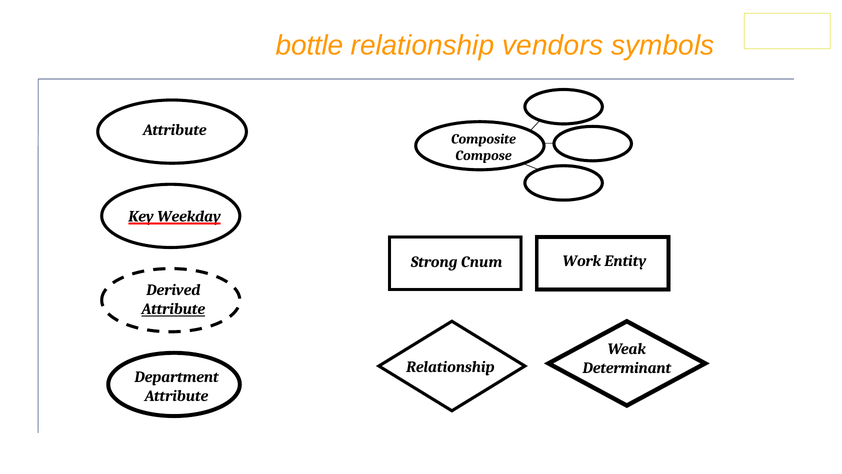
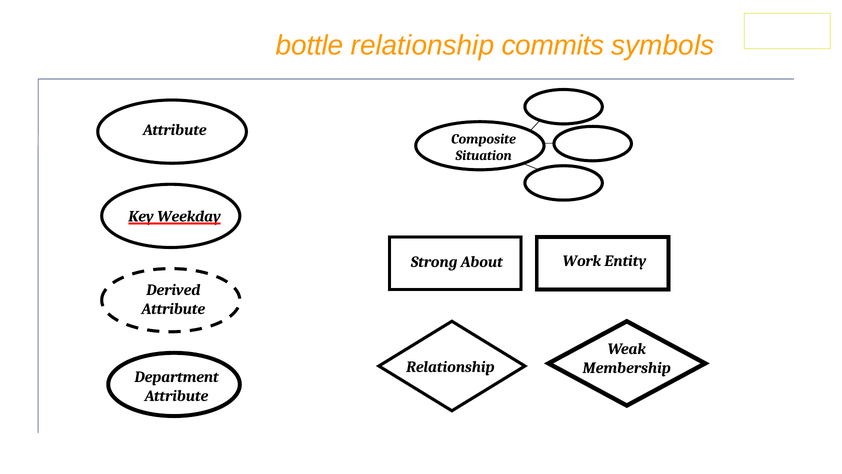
vendors: vendors -> commits
Compose: Compose -> Situation
Cnum: Cnum -> About
Attribute at (173, 309) underline: present -> none
Determinant: Determinant -> Membership
